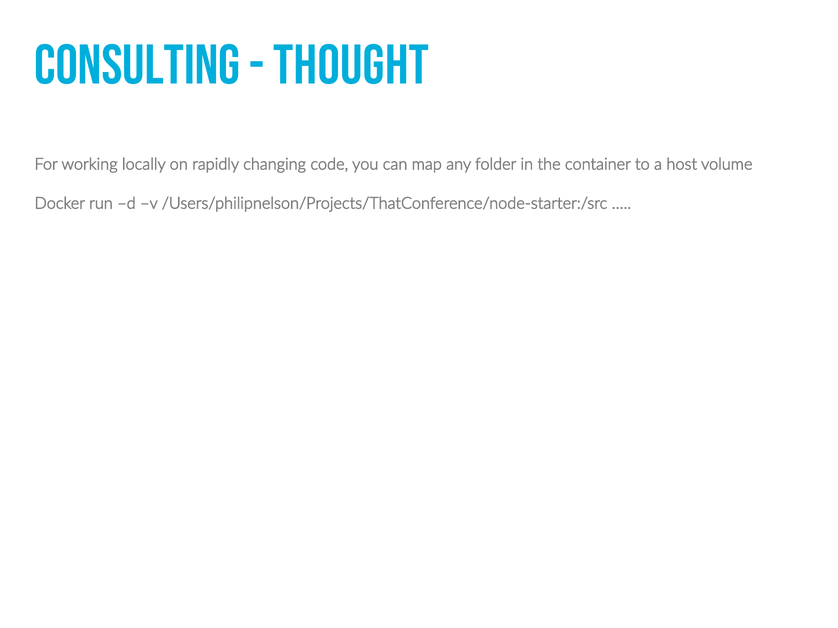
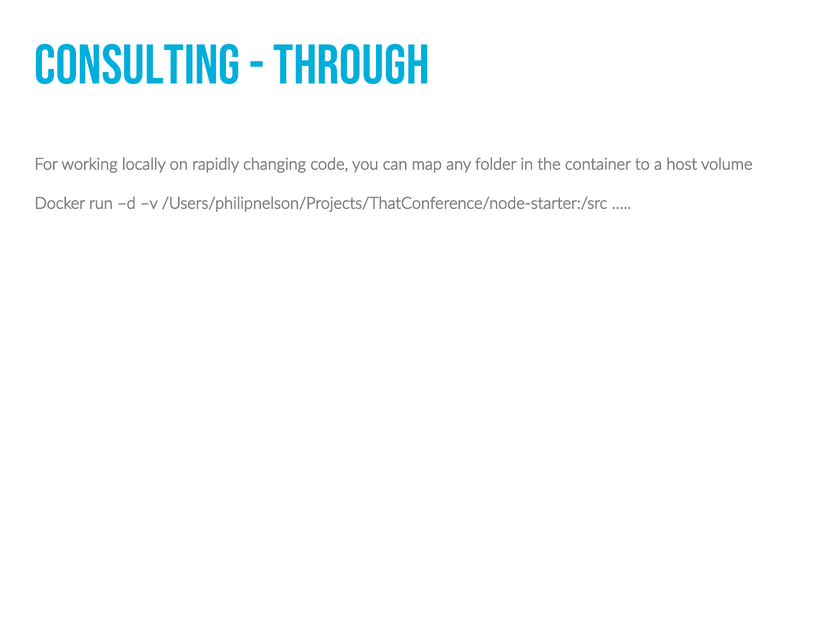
Thought: Thought -> Through
